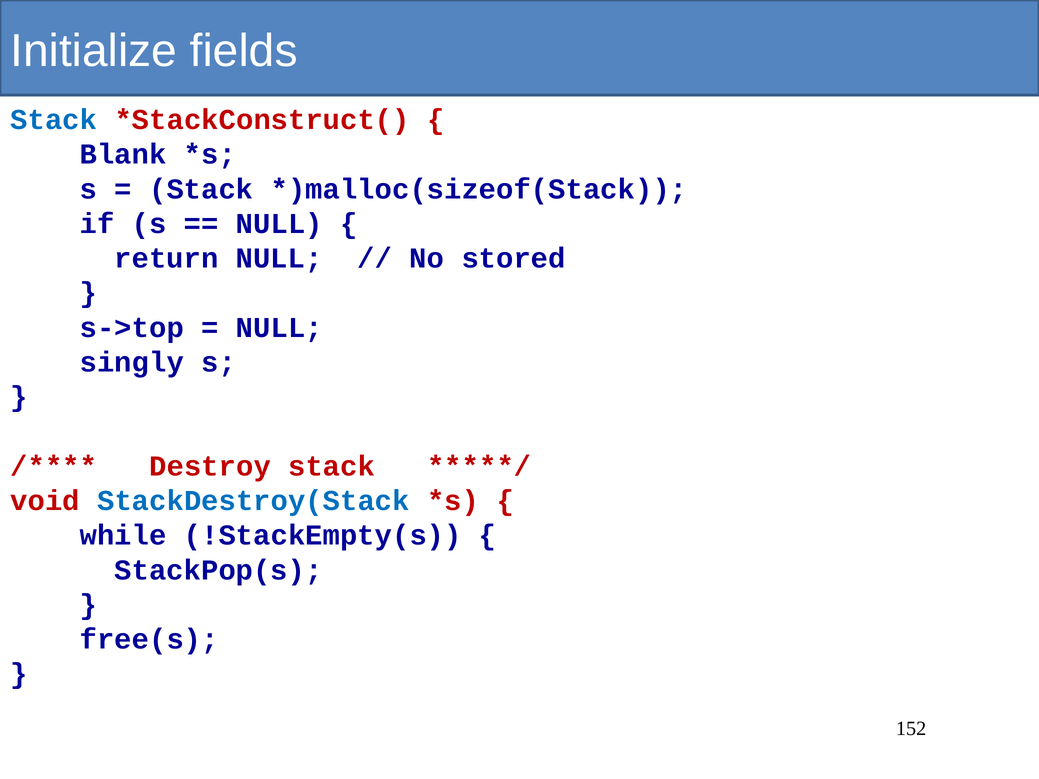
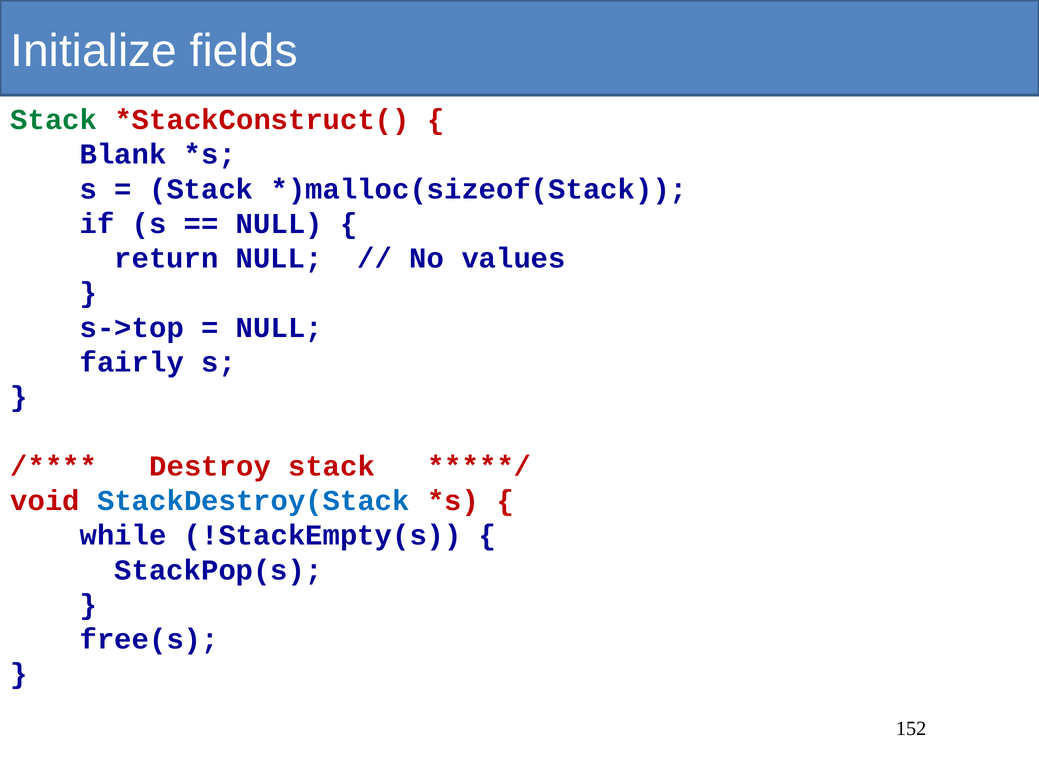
Stack at (54, 120) colour: blue -> green
stored: stored -> values
singly: singly -> fairly
